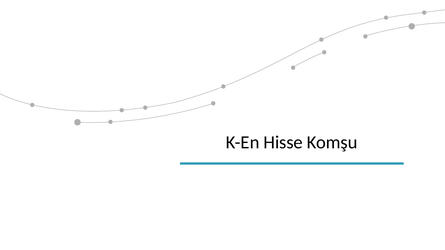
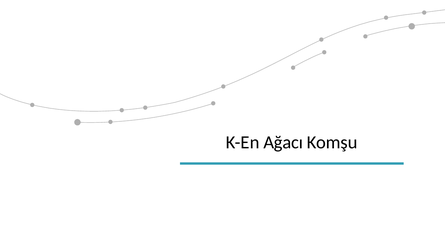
Hisse: Hisse -> Ağacı
